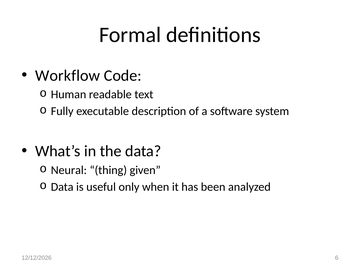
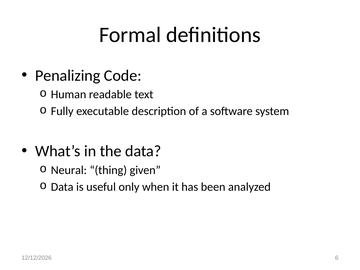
Workflow: Workflow -> Penalizing
